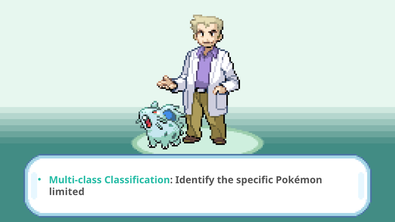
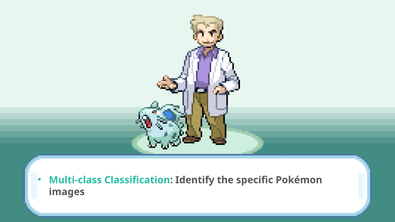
limited: limited -> images
